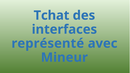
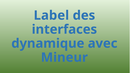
Tchat: Tchat -> Label
représenté: représenté -> dynamique
